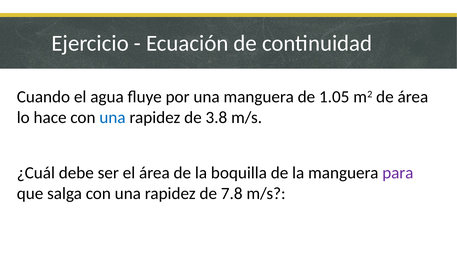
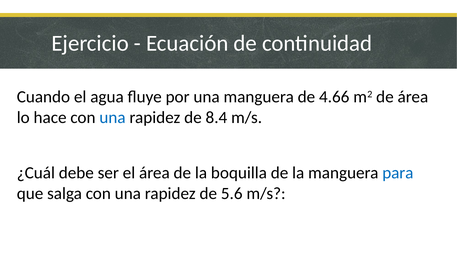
1.05: 1.05 -> 4.66
3.8: 3.8 -> 8.4
para colour: purple -> blue
7.8: 7.8 -> 5.6
